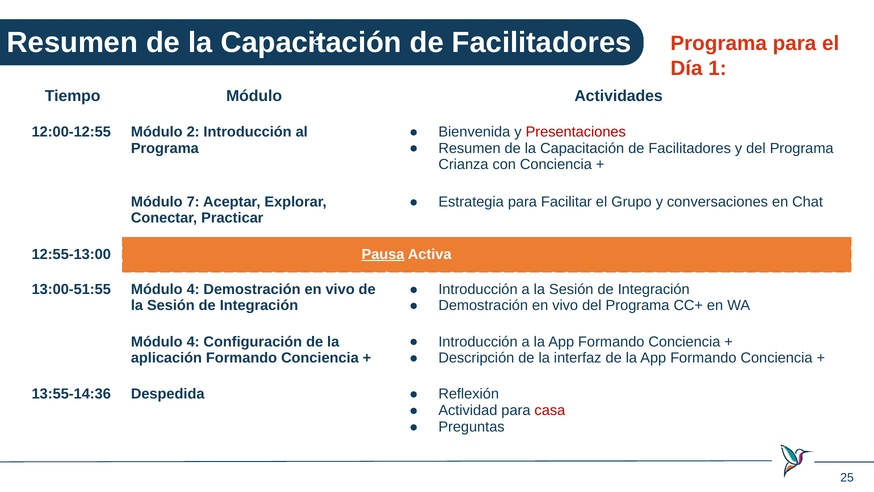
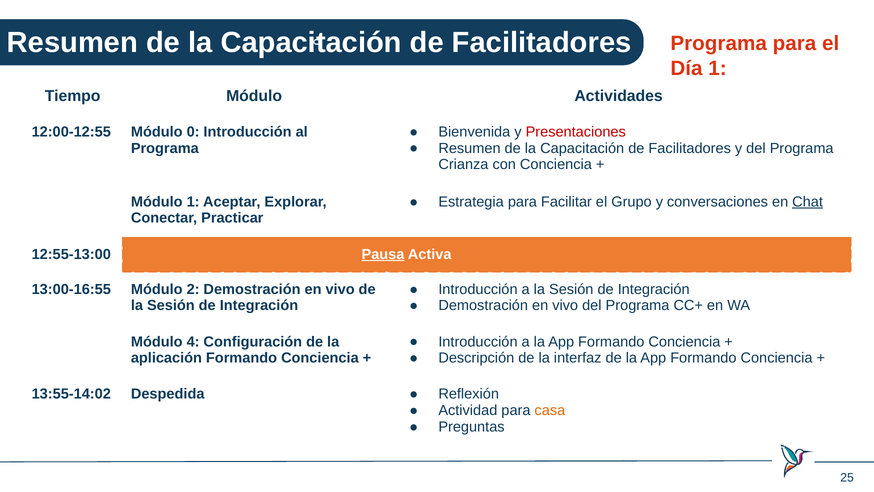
2: 2 -> 0
Chat underline: none -> present
Módulo 7: 7 -> 1
13:00-51:55: 13:00-51:55 -> 13:00-16:55
4 at (193, 289): 4 -> 2
13:55-14:36: 13:55-14:36 -> 13:55-14:02
casa colour: red -> orange
